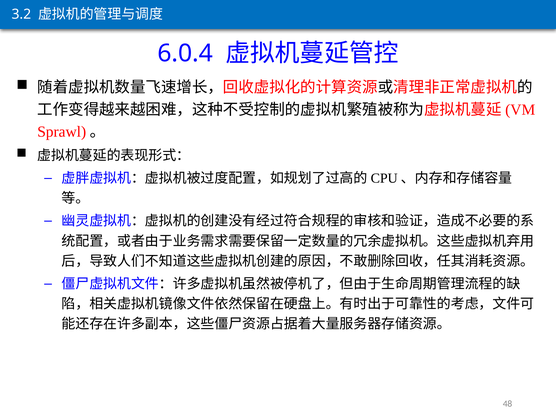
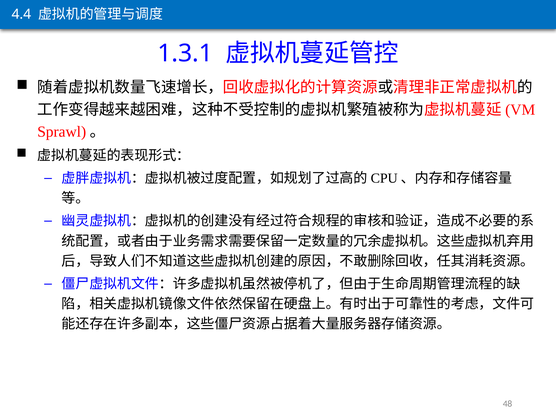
3.2: 3.2 -> 4.4
6.0.4: 6.0.4 -> 1.3.1
